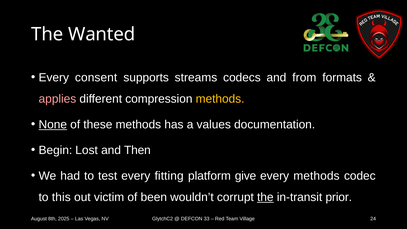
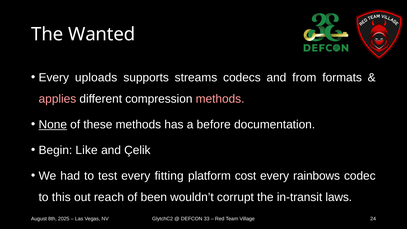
consent: consent -> uploads
methods at (220, 99) colour: yellow -> pink
values: values -> before
Lost: Lost -> Like
Then: Then -> Çelik
give: give -> cost
every methods: methods -> rainbows
victim: victim -> reach
the at (265, 197) underline: present -> none
prior: prior -> laws
